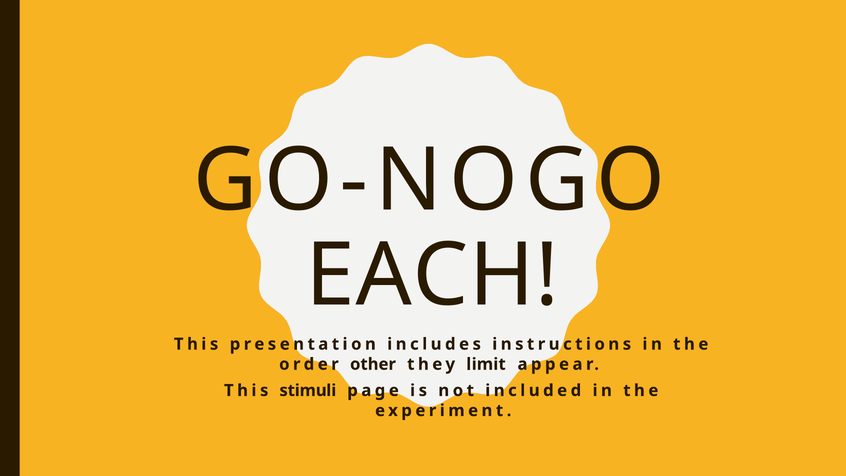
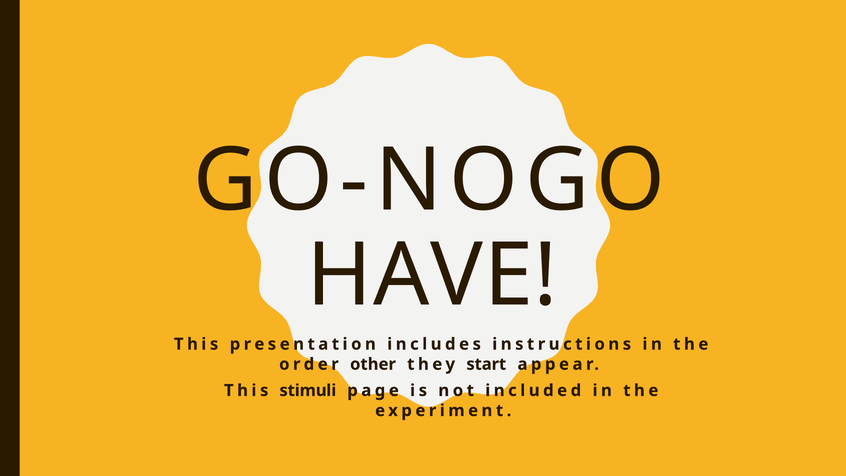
EACH: EACH -> HAVE
limit: limit -> start
